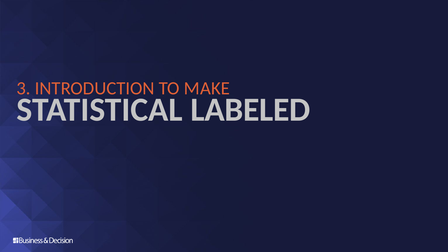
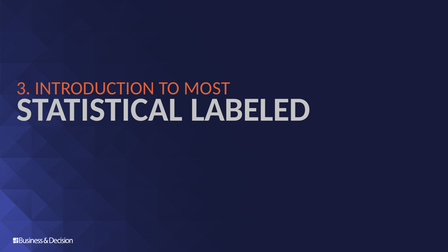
MAKE: MAKE -> MOST
